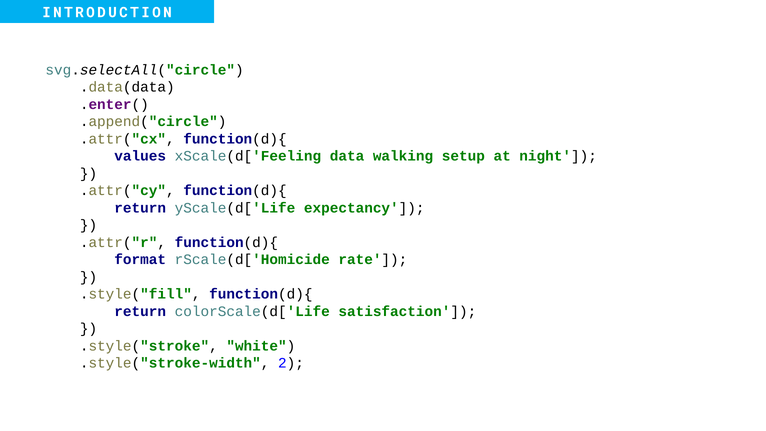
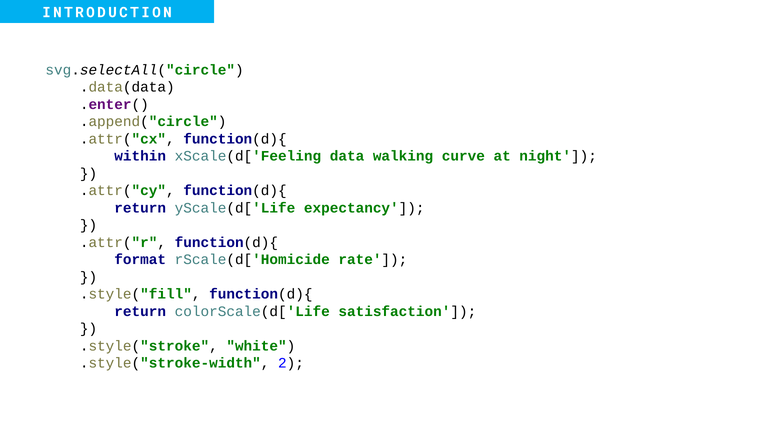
values: values -> within
setup: setup -> curve
